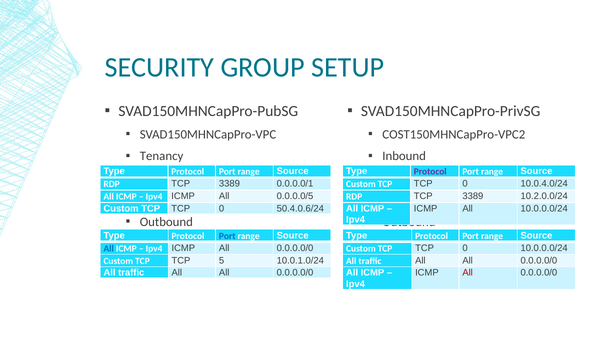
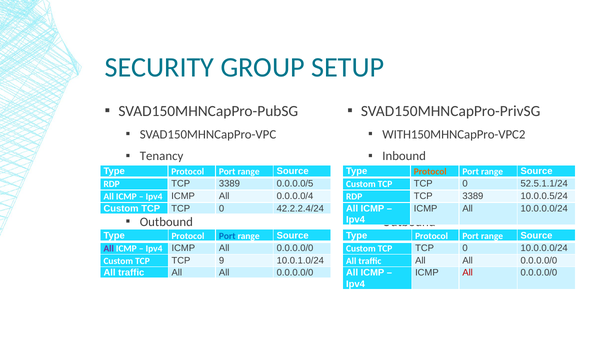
COST150MHNCapPro-VPC2: COST150MHNCapPro-VPC2 -> WITH150MHNCapPro-VPC2
Protocol at (430, 172) colour: purple -> orange
0.0.0.0/1: 0.0.0.0/1 -> 0.0.0.0/5
10.0.4.0/24: 10.0.4.0/24 -> 52.5.1.1/24
0.0.0.0/5: 0.0.0.0/5 -> 0.0.0.0/4
10.2.0.0/24: 10.2.0.0/24 -> 10.0.0.5/24
50.4.0.6/24: 50.4.0.6/24 -> 42.2.2.4/24
All at (109, 248) colour: blue -> purple
5: 5 -> 9
